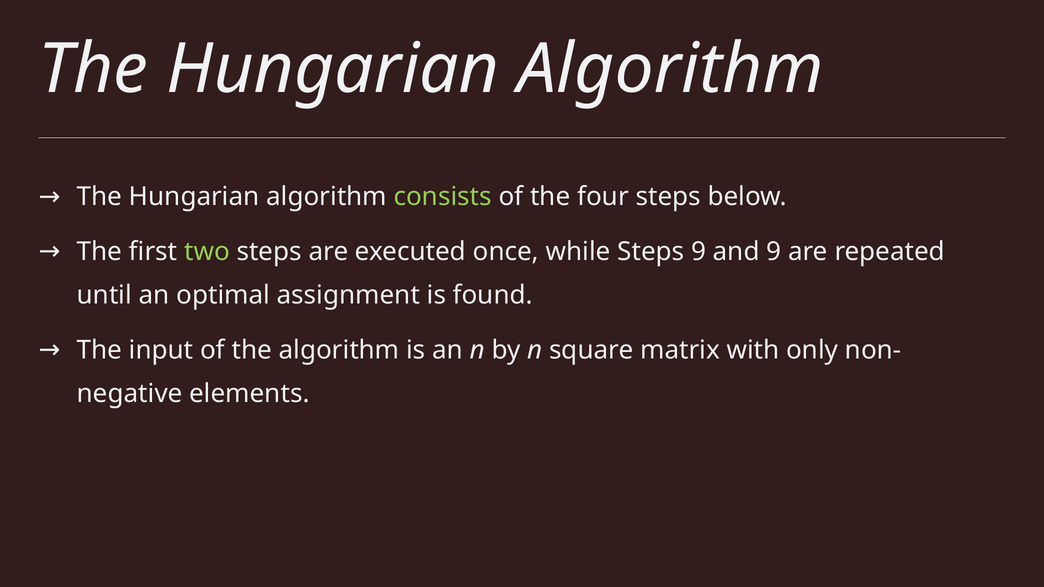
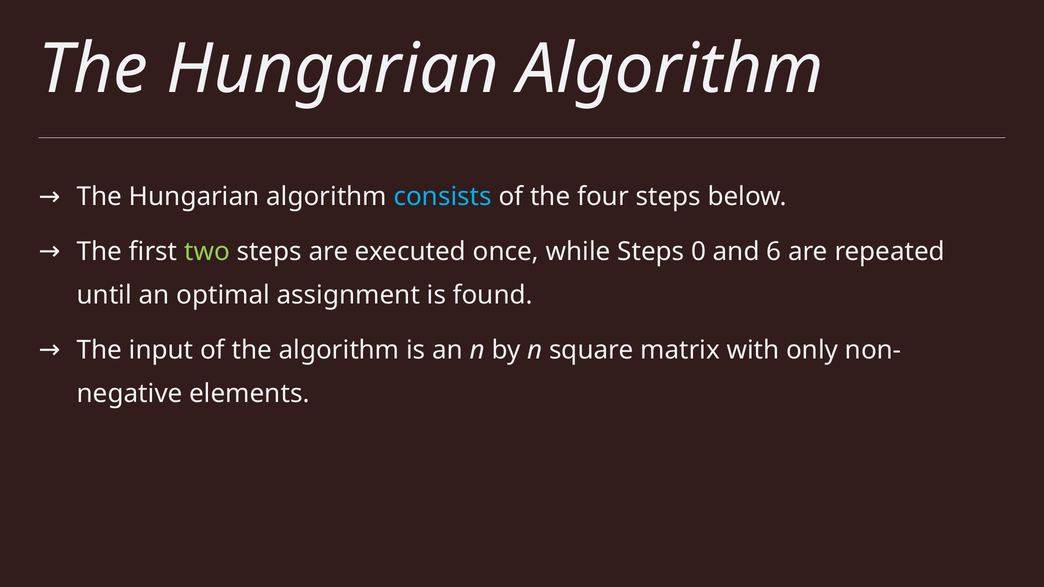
consists colour: light green -> light blue
Steps 9: 9 -> 0
and 9: 9 -> 6
